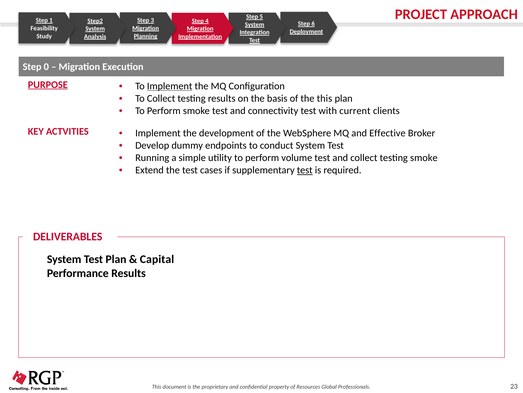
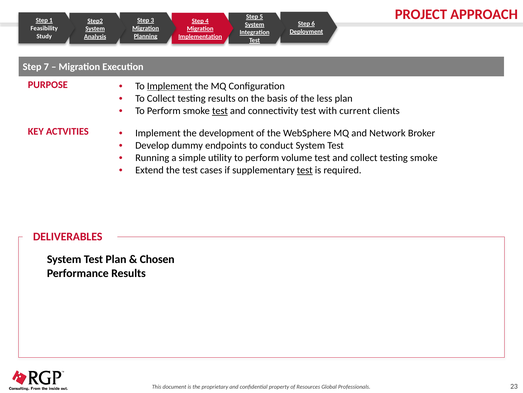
0: 0 -> 7
PURPOSE underline: present -> none
the this: this -> less
test at (220, 111) underline: none -> present
Effective: Effective -> Network
Capital: Capital -> Chosen
